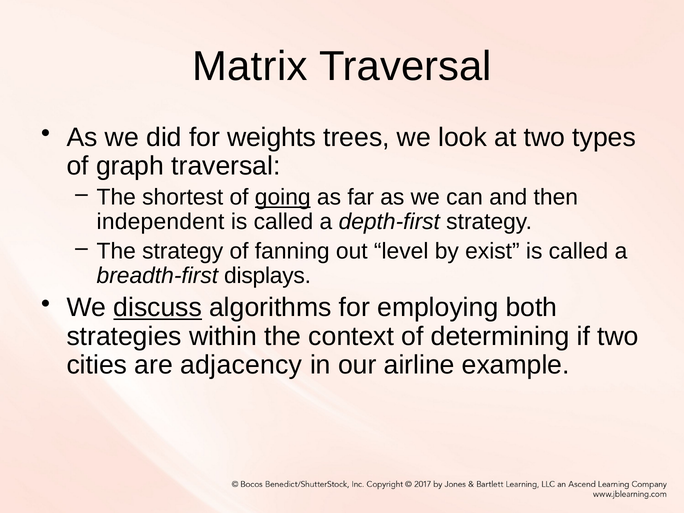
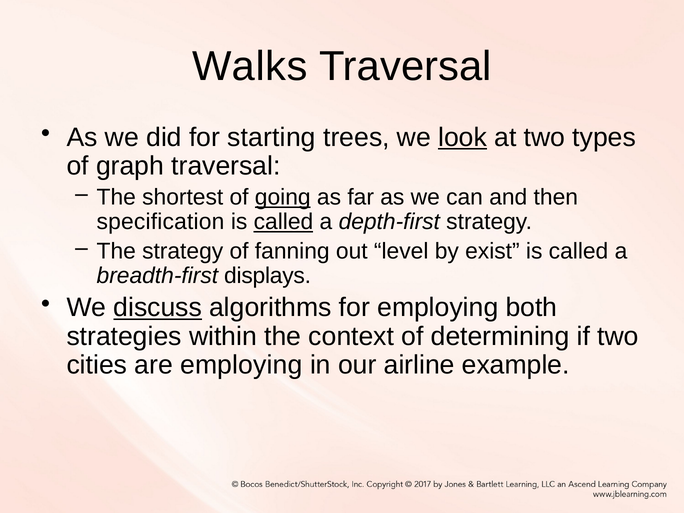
Matrix: Matrix -> Walks
weights: weights -> starting
look underline: none -> present
independent: independent -> specification
called at (283, 222) underline: none -> present
are adjacency: adjacency -> employing
